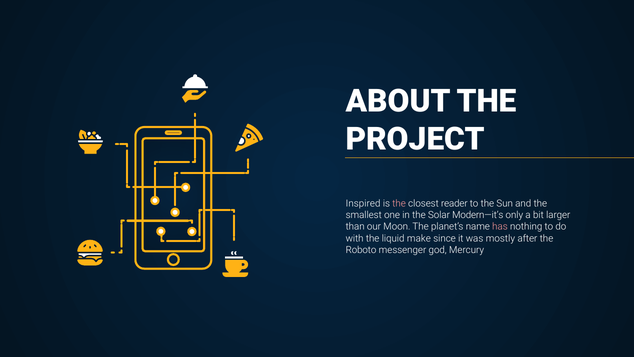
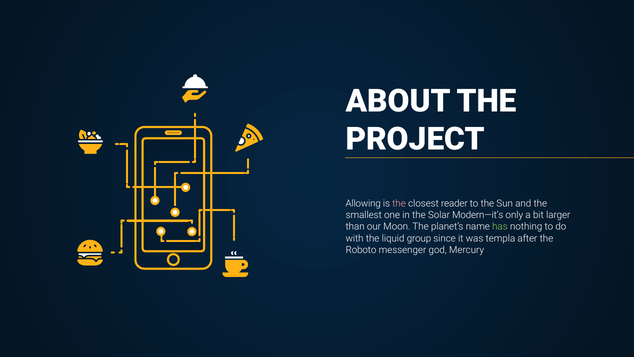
Inspired: Inspired -> Allowing
has colour: pink -> light green
make: make -> group
mostly: mostly -> templa
